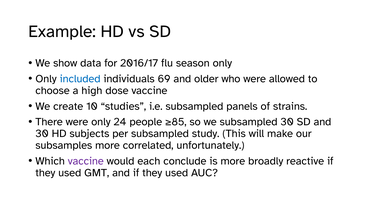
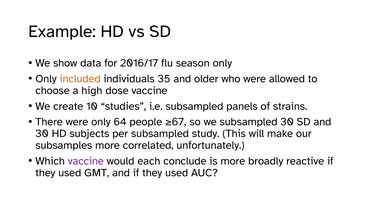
included colour: blue -> orange
69: 69 -> 35
24: 24 -> 64
≥85: ≥85 -> ≥67
